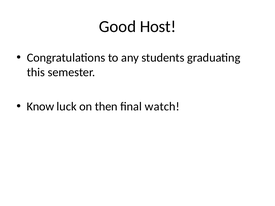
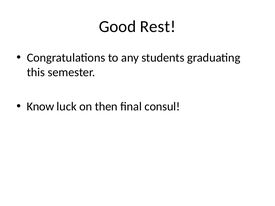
Host: Host -> Rest
watch: watch -> consul
